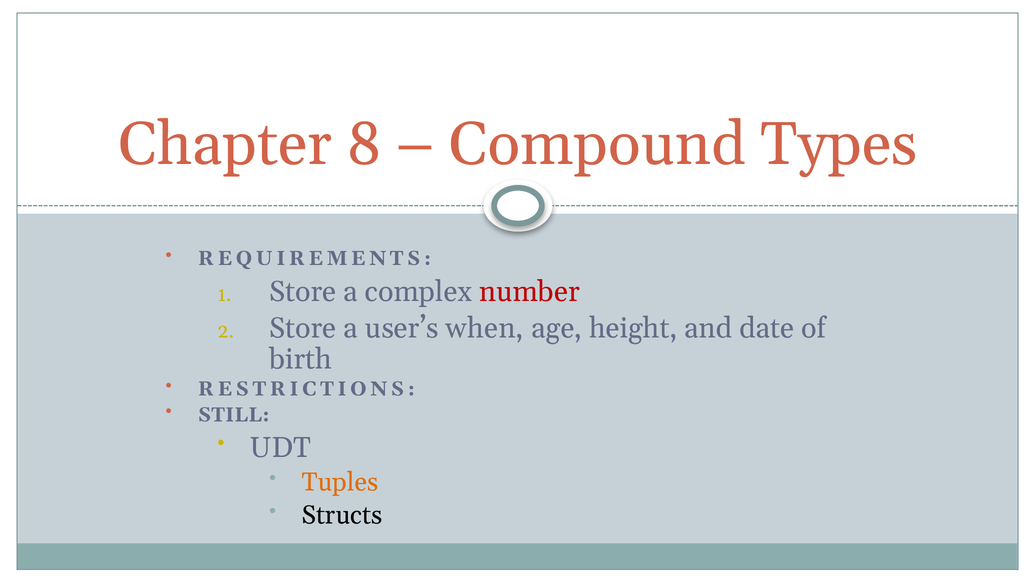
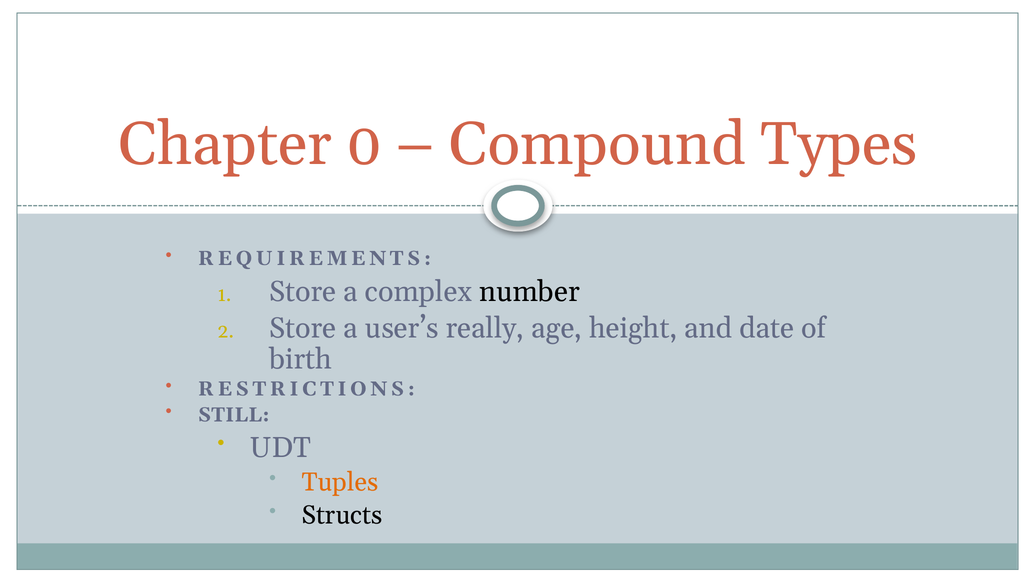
8: 8 -> 0
number colour: red -> black
when: when -> really
